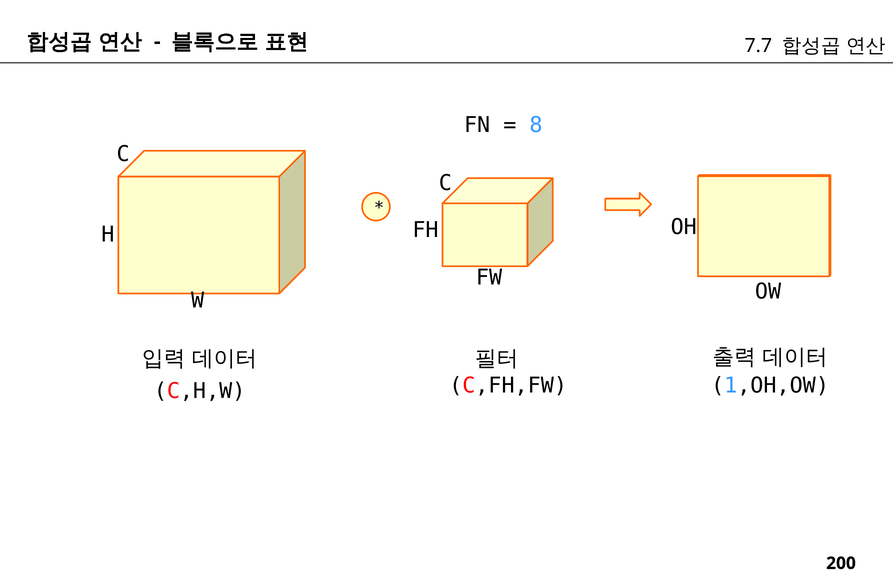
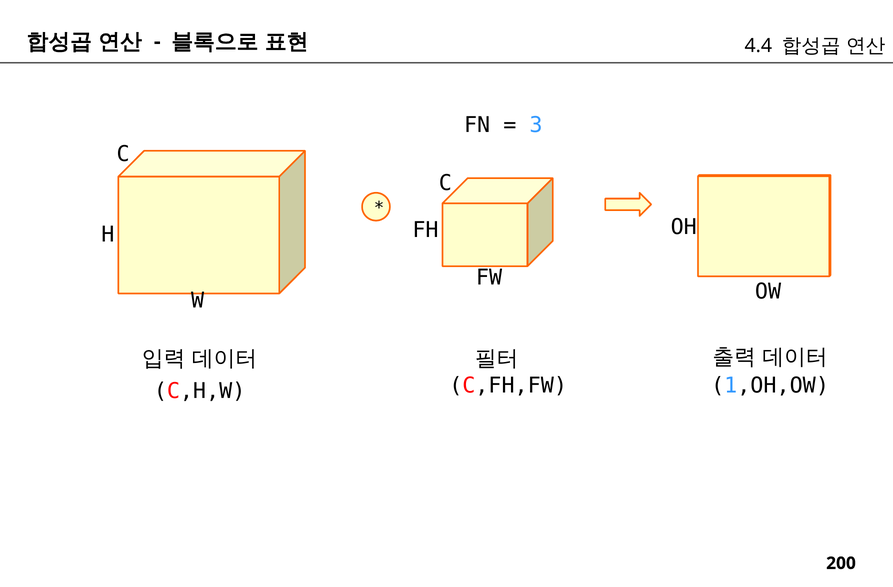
7.7: 7.7 -> 4.4
8: 8 -> 3
